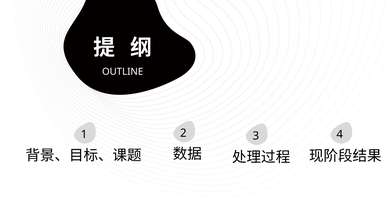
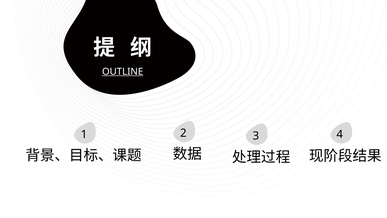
OUTLINE underline: none -> present
